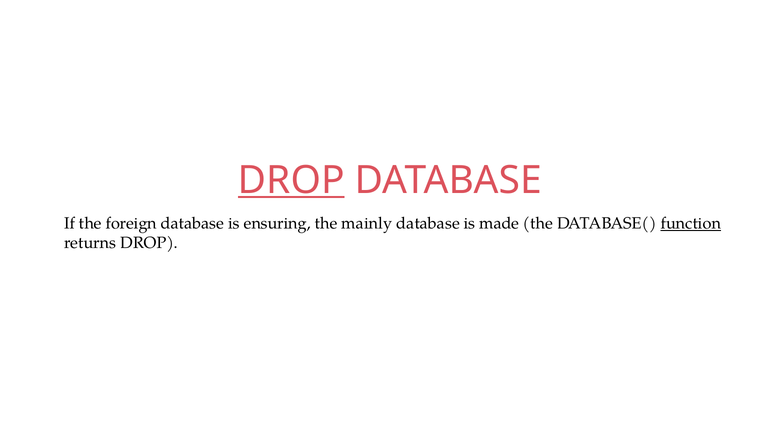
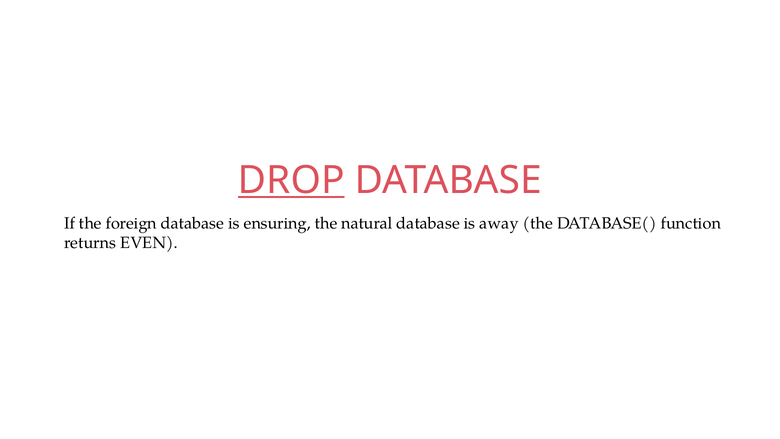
mainly: mainly -> natural
made: made -> away
function underline: present -> none
returns DROP: DROP -> EVEN
